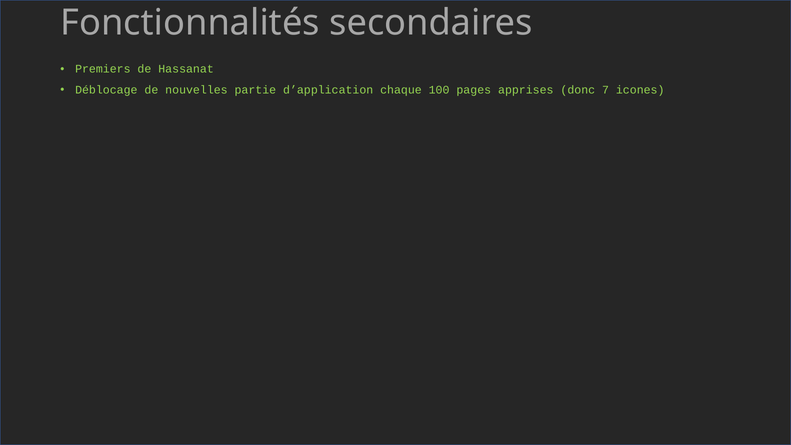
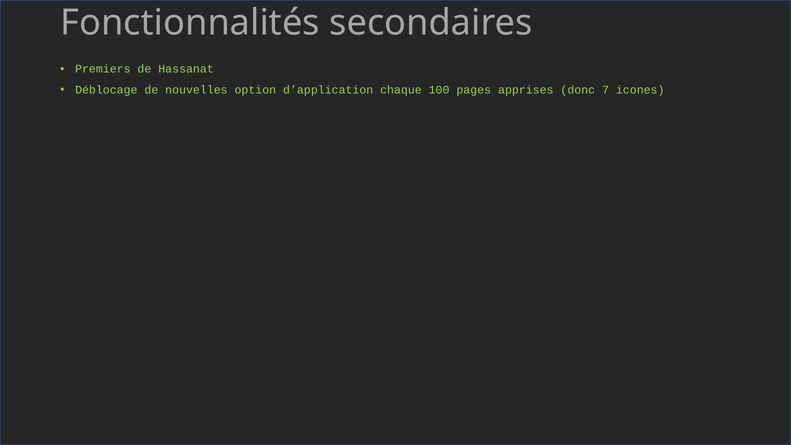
partie: partie -> option
